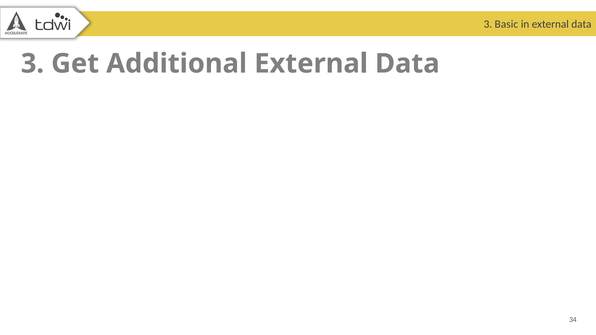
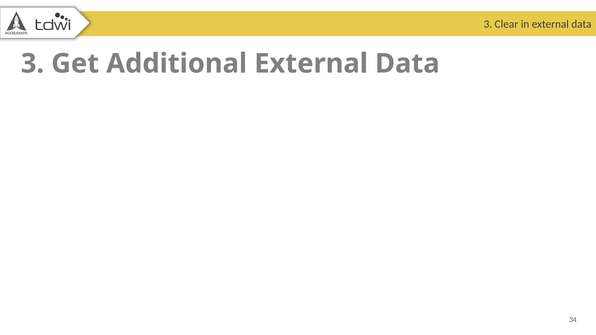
Basic: Basic -> Clear
